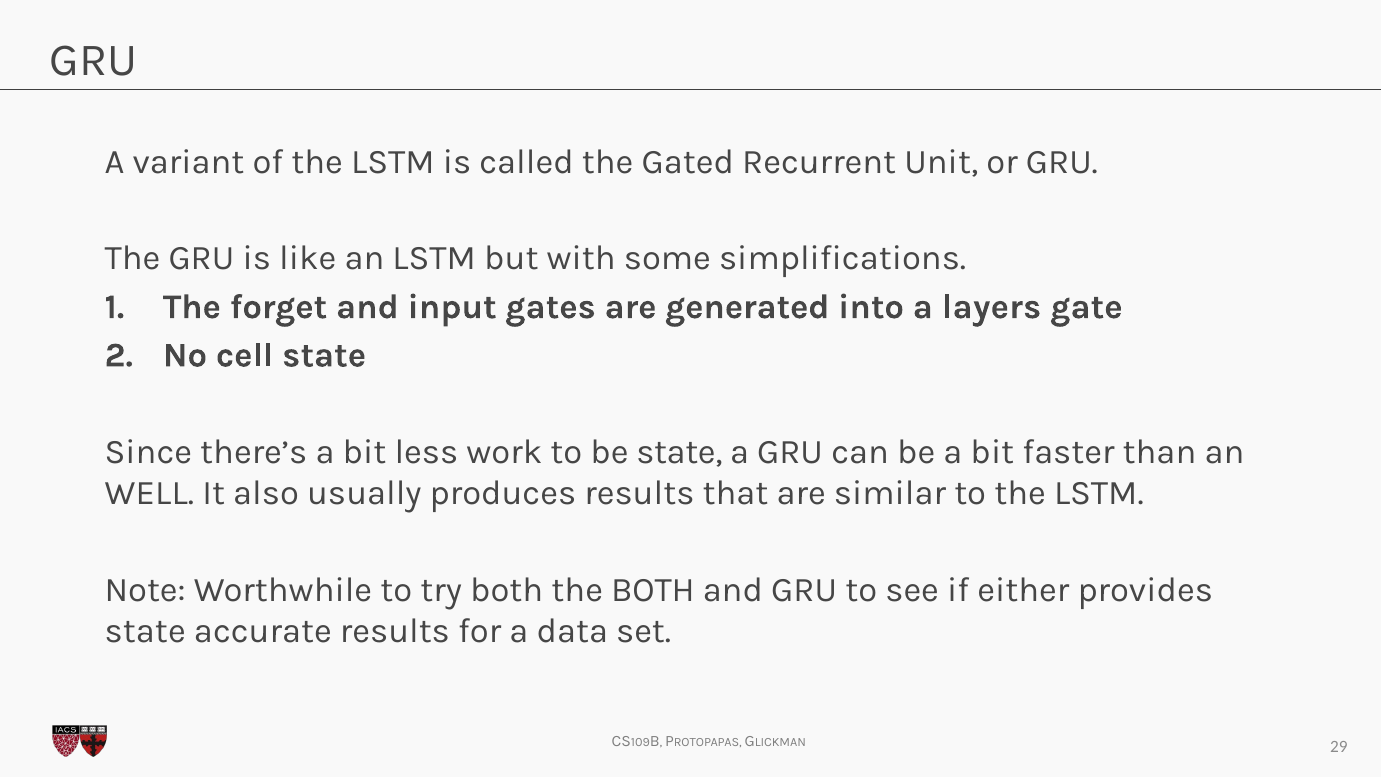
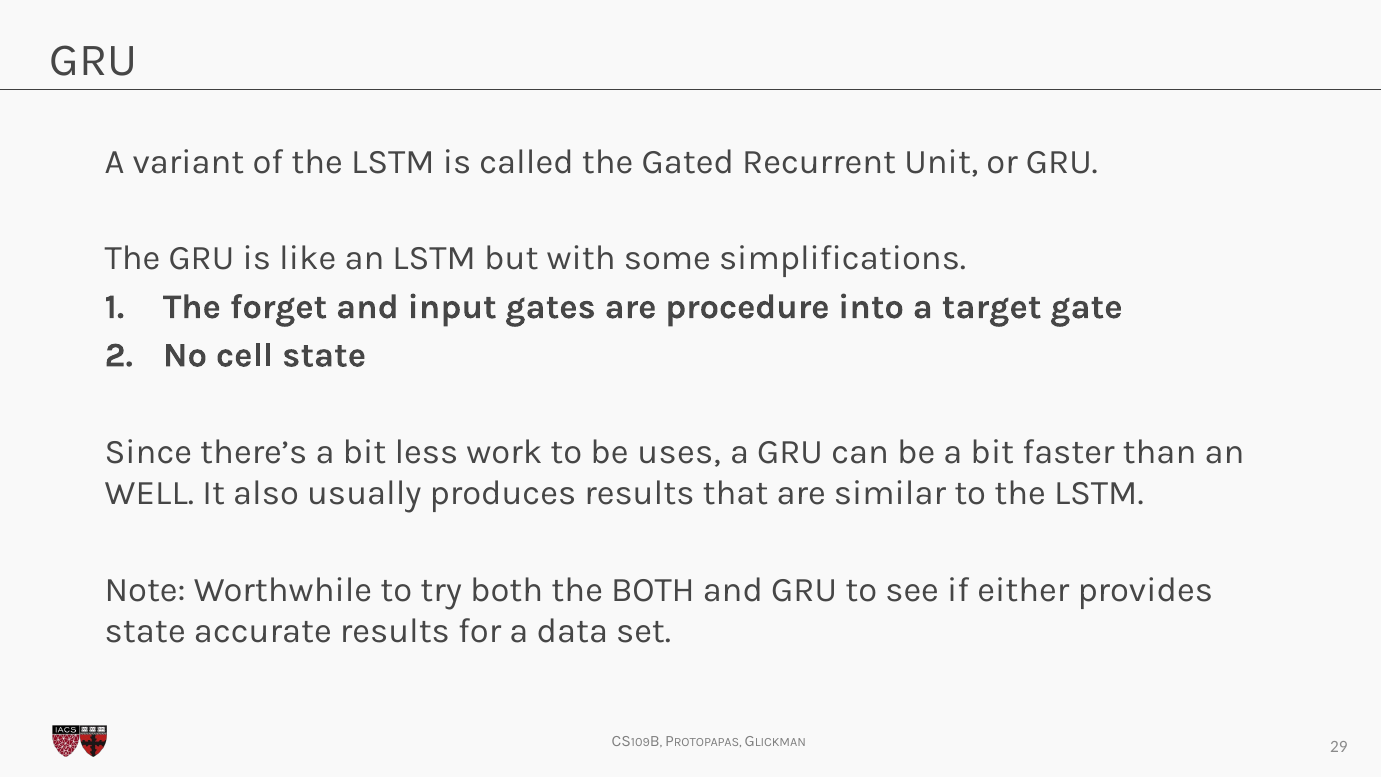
generated: generated -> procedure
layers: layers -> target
be state: state -> uses
